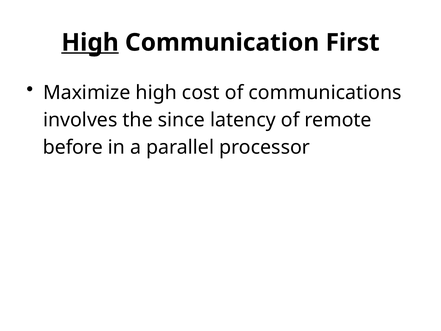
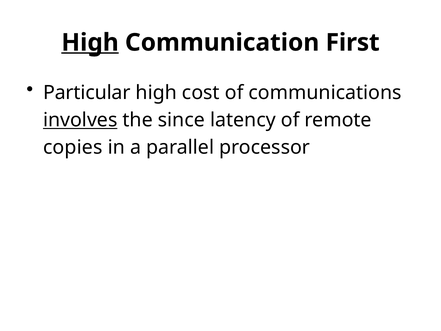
Maximize: Maximize -> Particular
involves underline: none -> present
before: before -> copies
